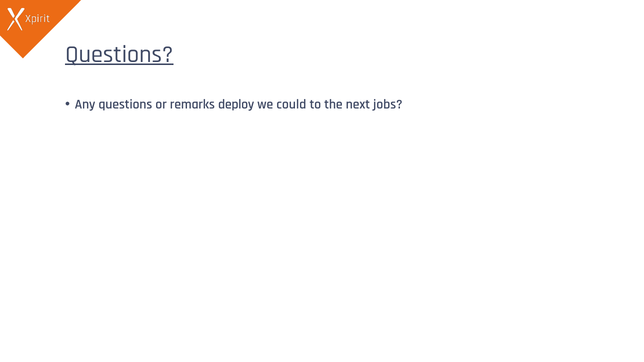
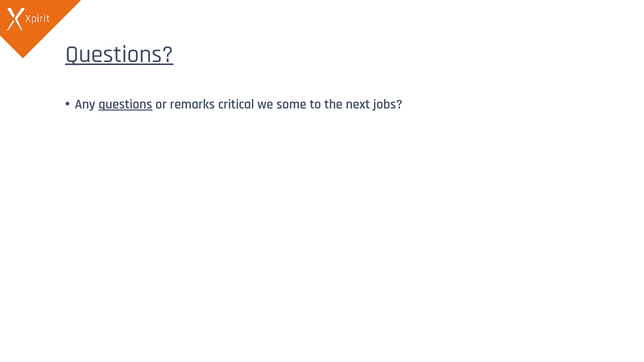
questions at (125, 104) underline: none -> present
deploy: deploy -> critical
could: could -> some
